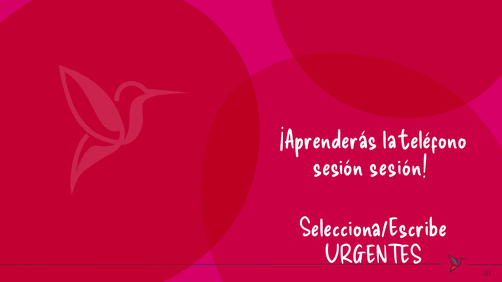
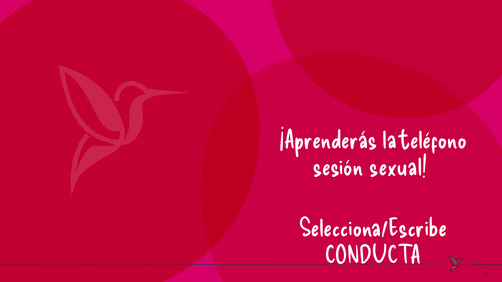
sesión sesión: sesión -> sexual
URGENTES: URGENTES -> CONDUCTA
